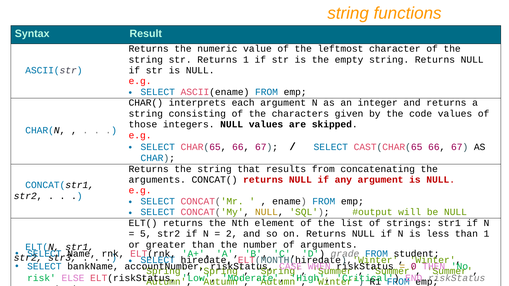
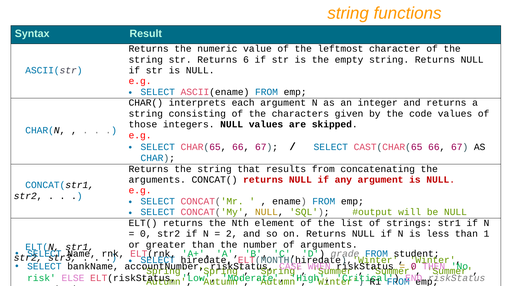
Returns 1: 1 -> 6
5 at (146, 234): 5 -> 0
